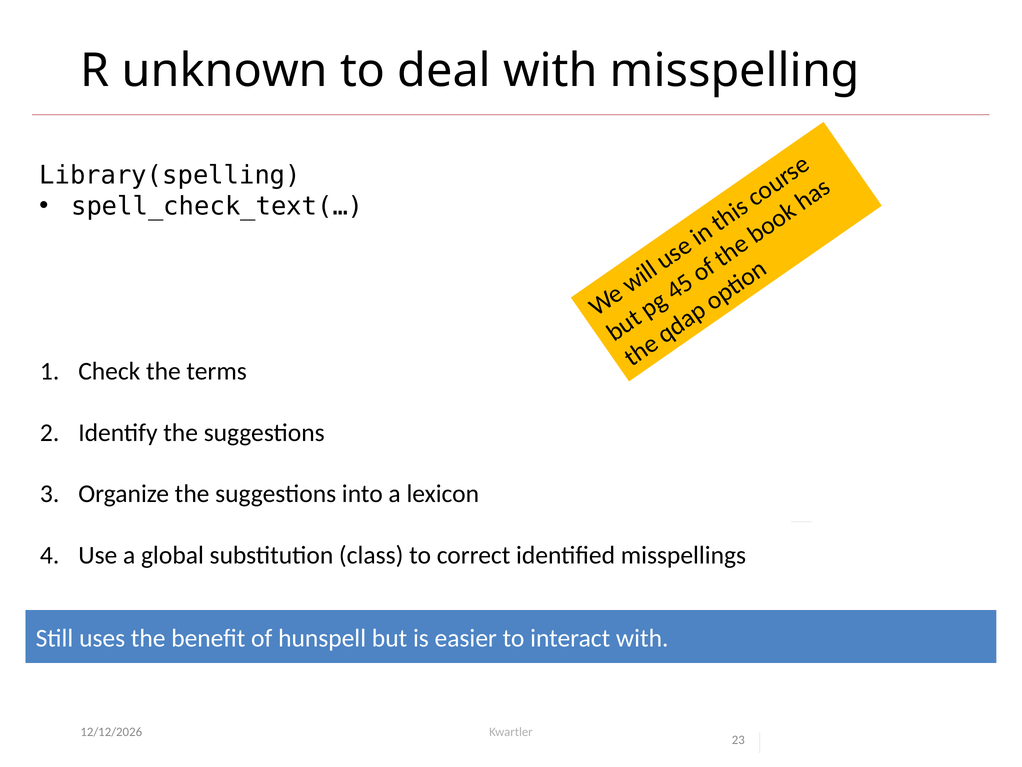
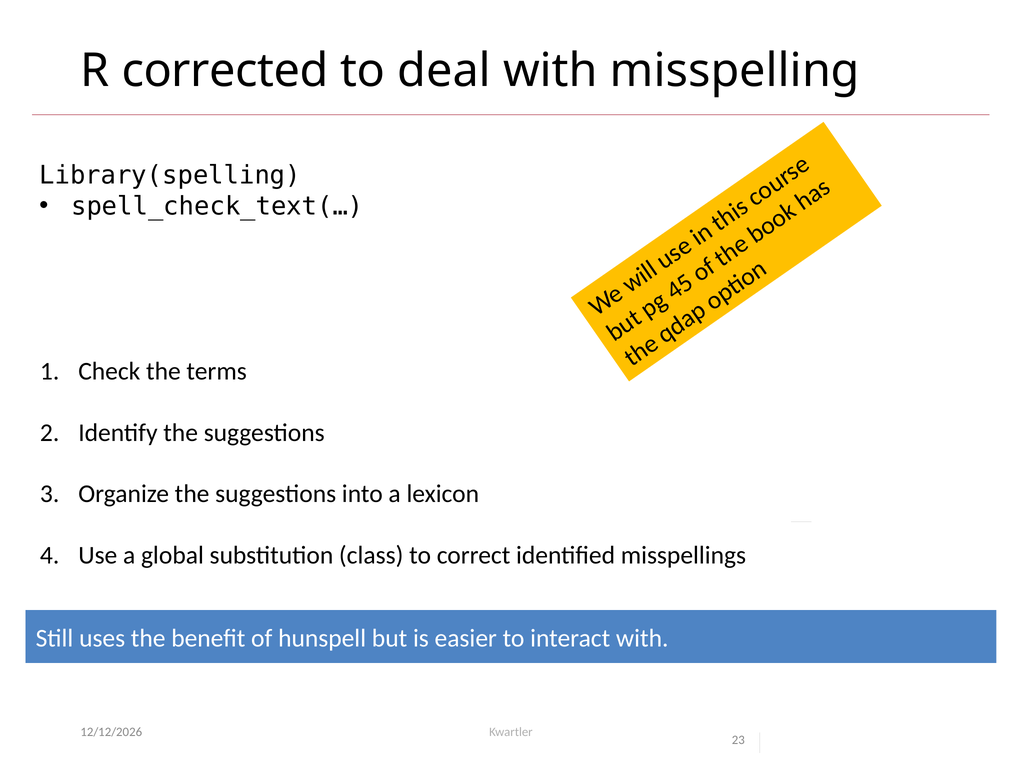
unknown: unknown -> corrected
